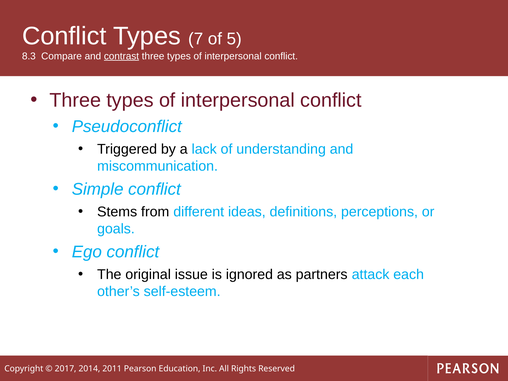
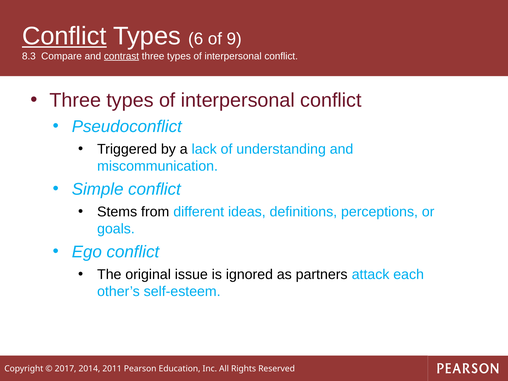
Conflict at (64, 36) underline: none -> present
7: 7 -> 6
5: 5 -> 9
